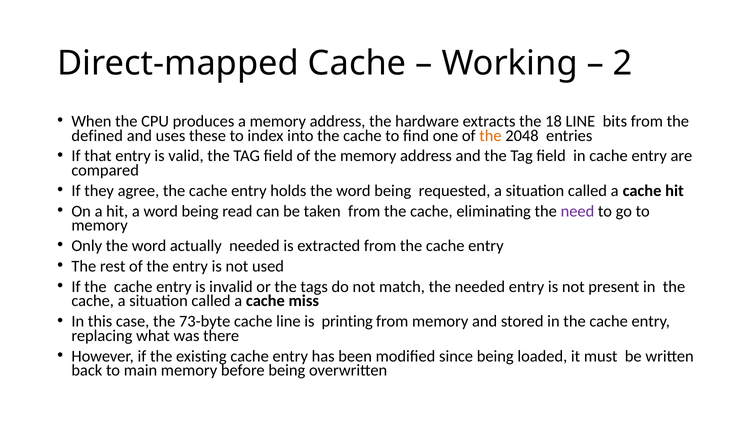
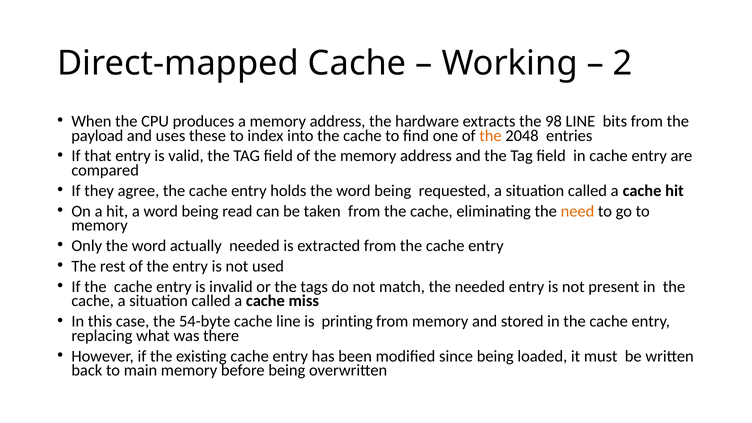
18: 18 -> 98
defined: defined -> payload
need colour: purple -> orange
73-byte: 73-byte -> 54-byte
